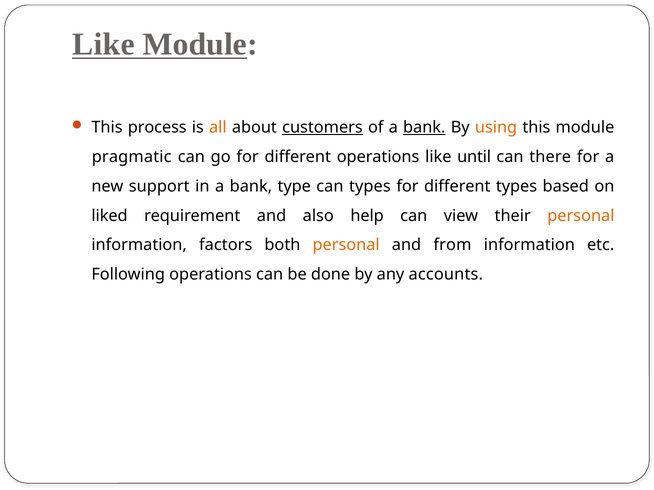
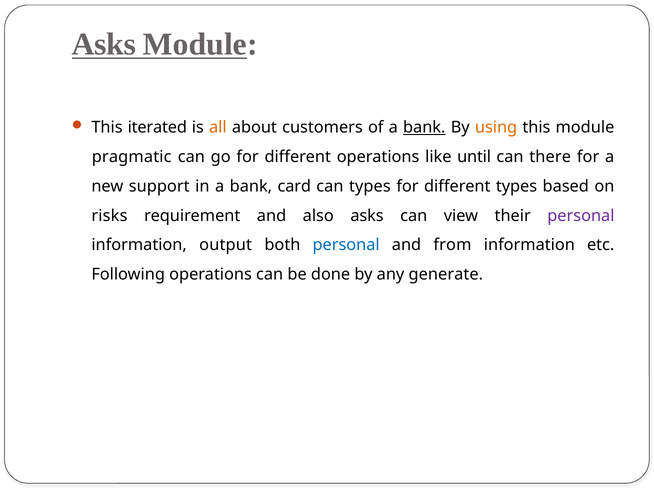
Like at (103, 44): Like -> Asks
process: process -> iterated
customers underline: present -> none
type: type -> card
liked: liked -> risks
also help: help -> asks
personal at (581, 216) colour: orange -> purple
factors: factors -> output
personal at (346, 245) colour: orange -> blue
accounts: accounts -> generate
